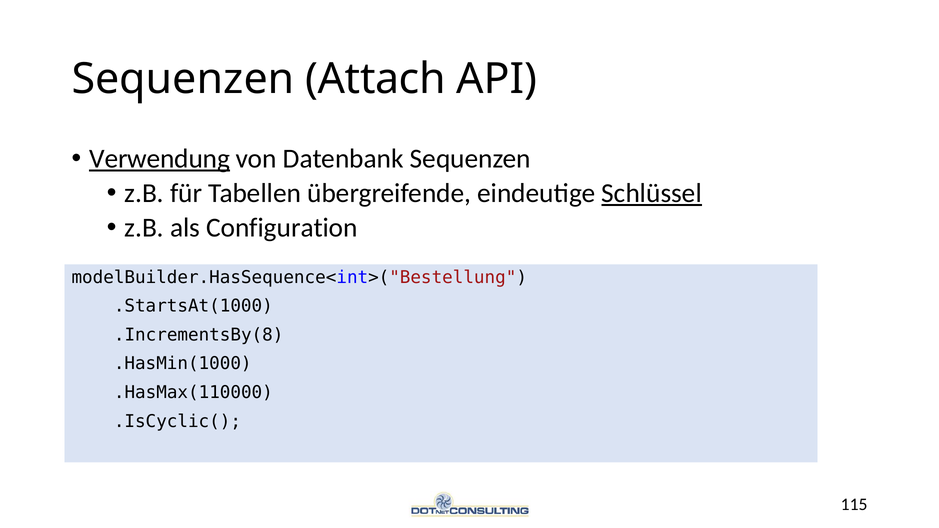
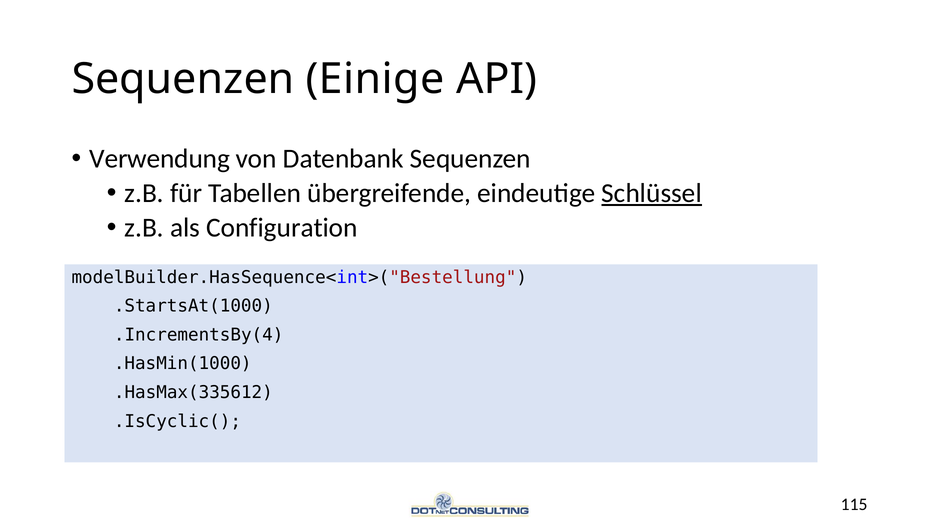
Attach: Attach -> Einige
Verwendung underline: present -> none
.IncrementsBy(8: .IncrementsBy(8 -> .IncrementsBy(4
.HasMax(110000: .HasMax(110000 -> .HasMax(335612
